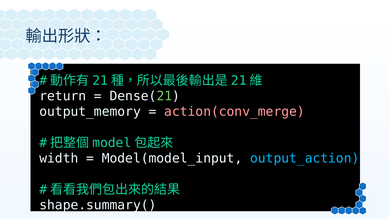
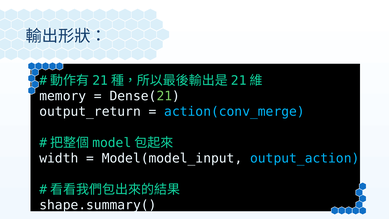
return: return -> memory
output_memory: output_memory -> output_return
action(conv_merge colour: pink -> light blue
